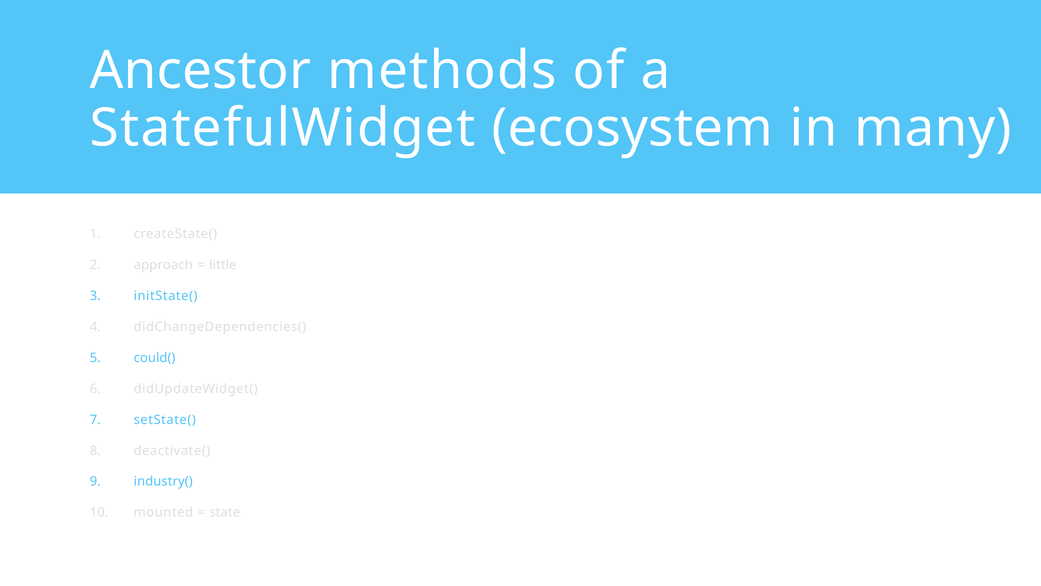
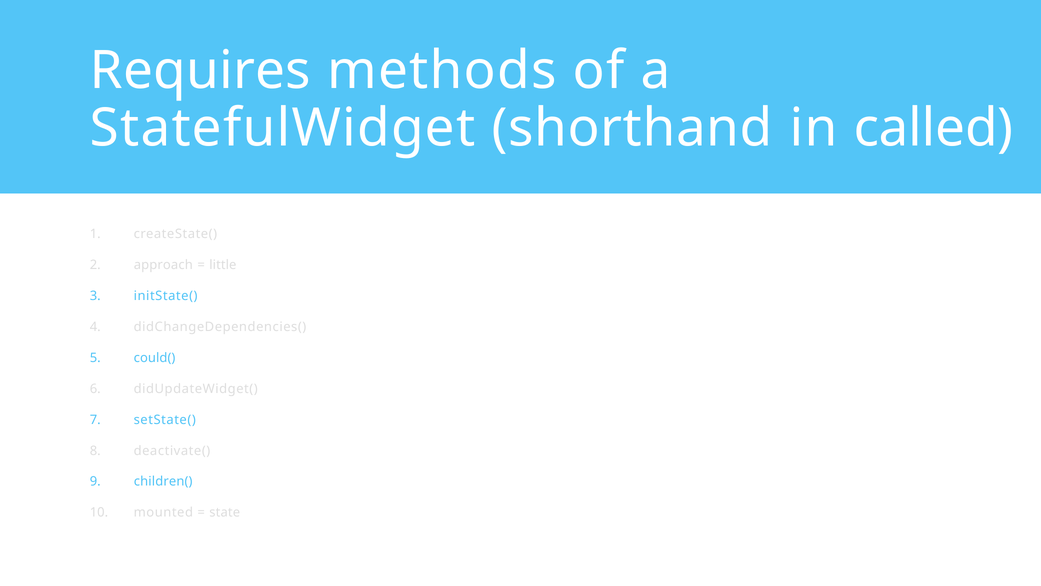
Ancestor: Ancestor -> Requires
ecosystem: ecosystem -> shorthand
many: many -> called
industry(: industry( -> children(
